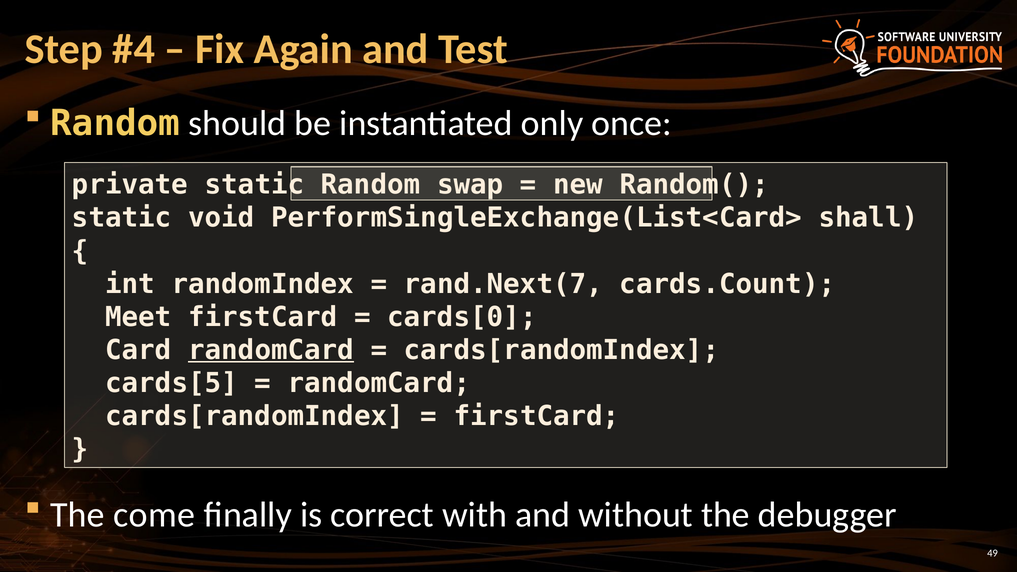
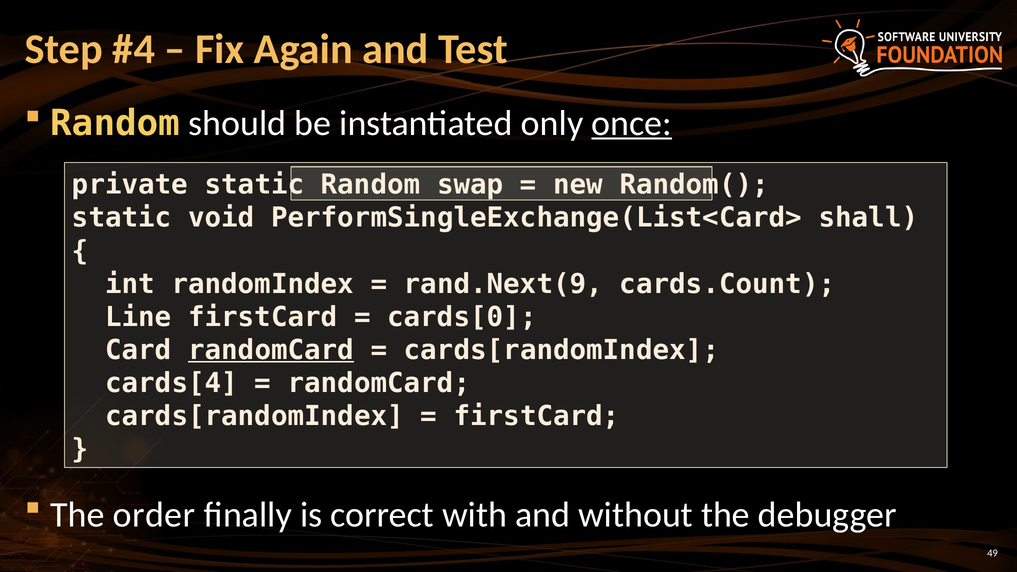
once underline: none -> present
rand.Next(7: rand.Next(7 -> rand.Next(9
Meet: Meet -> Line
cards[5: cards[5 -> cards[4
come: come -> order
